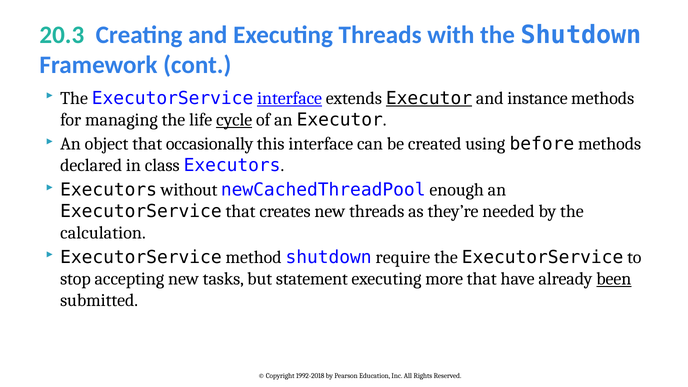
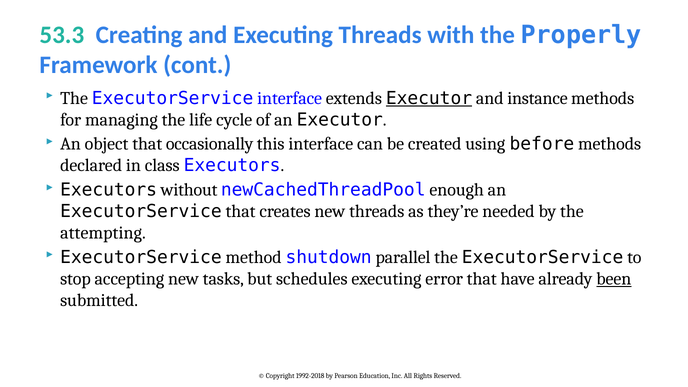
20.3: 20.3 -> 53.3
the Shutdown: Shutdown -> Properly
interface at (290, 98) underline: present -> none
cycle underline: present -> none
calculation: calculation -> attempting
require: require -> parallel
statement: statement -> schedules
more: more -> error
